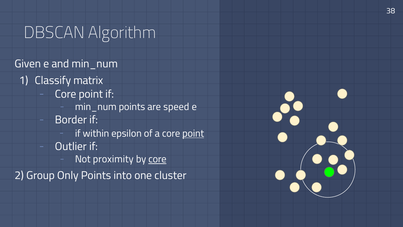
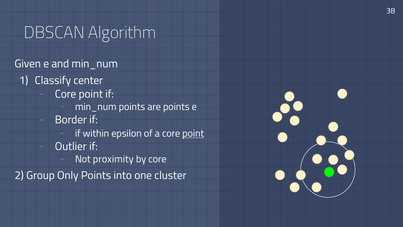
matrix: matrix -> center
are speed: speed -> points
core at (157, 159) underline: present -> none
